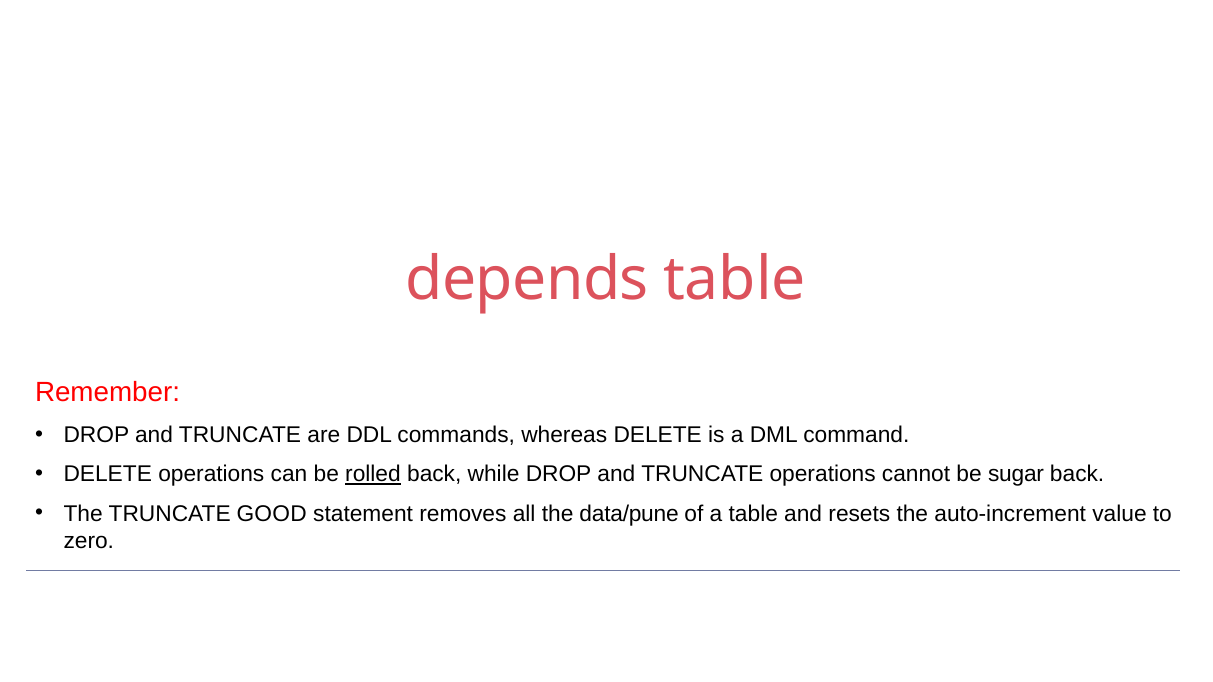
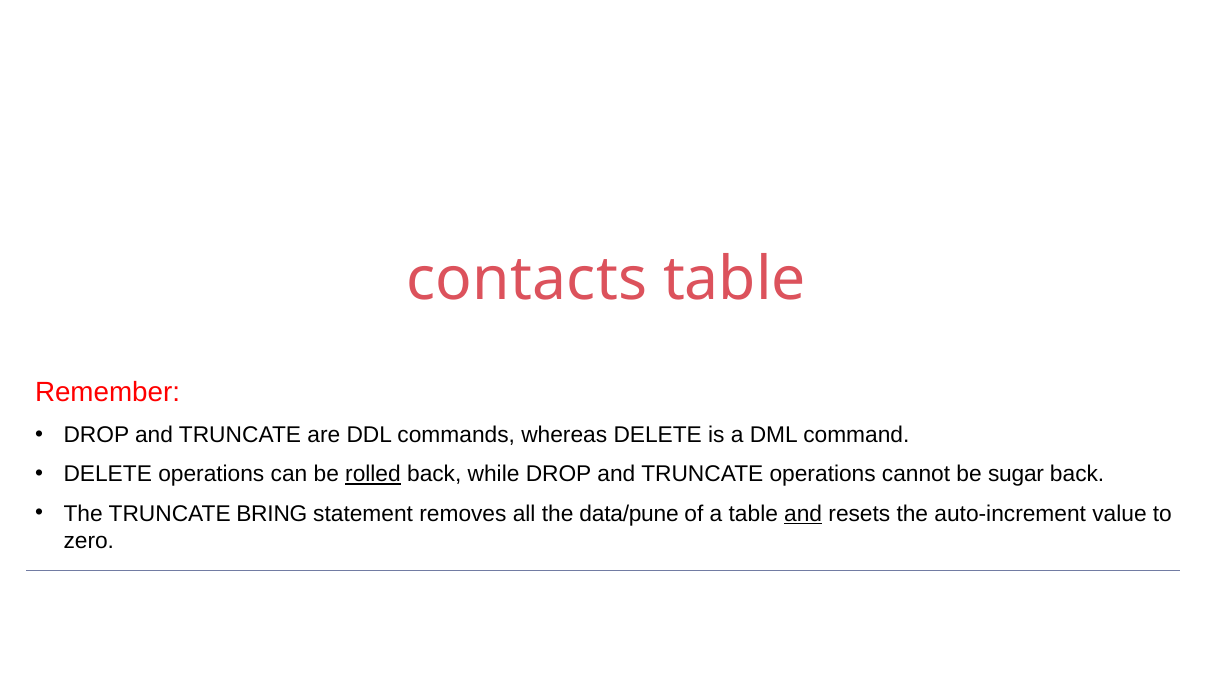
depends: depends -> contacts
GOOD: GOOD -> BRING
and at (803, 514) underline: none -> present
